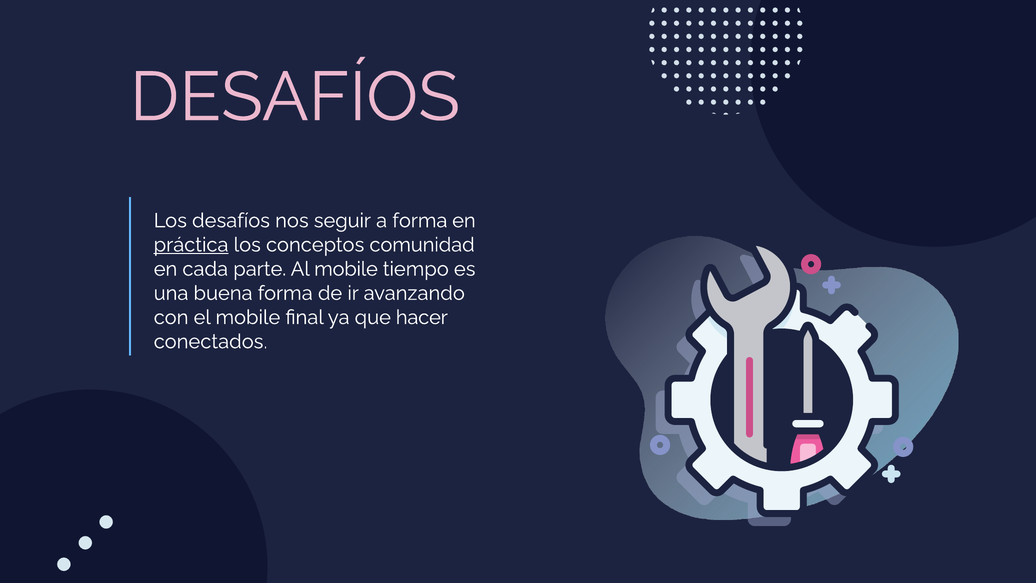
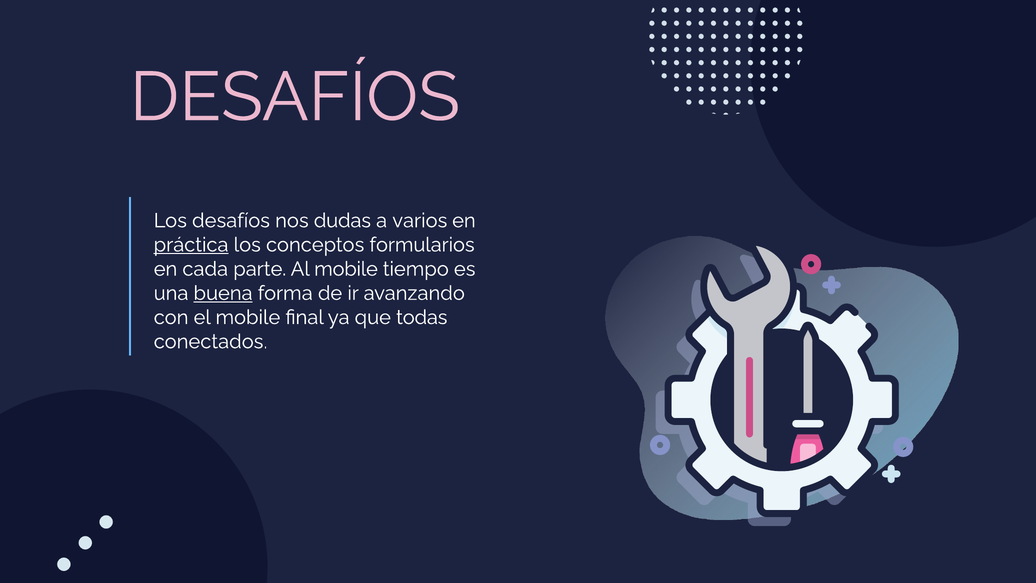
seguir: seguir -> dudas
a forma: forma -> varios
comunidad: comunidad -> formularios
buena underline: none -> present
hacer: hacer -> todas
